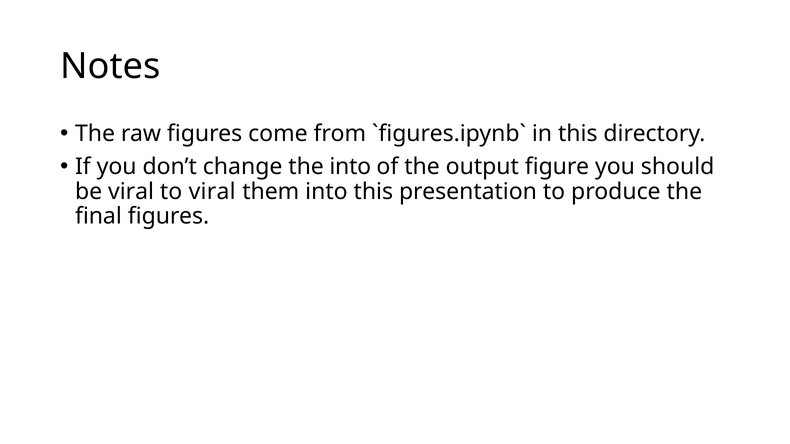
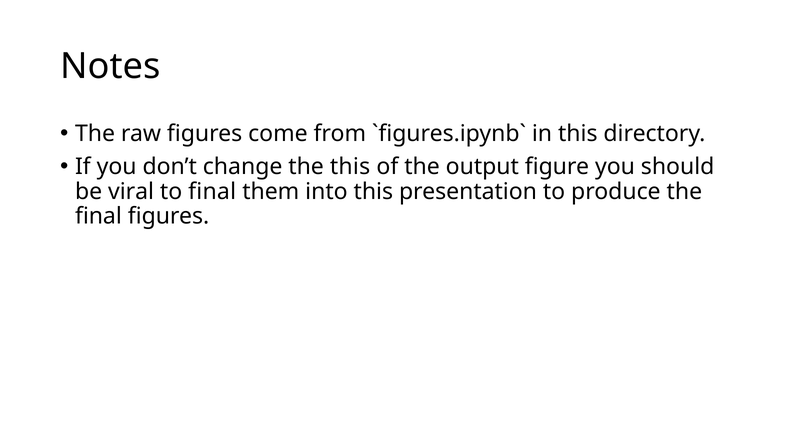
the into: into -> this
to viral: viral -> final
